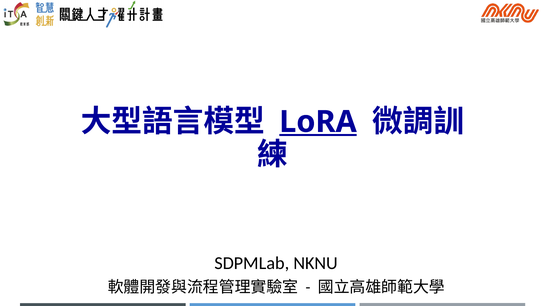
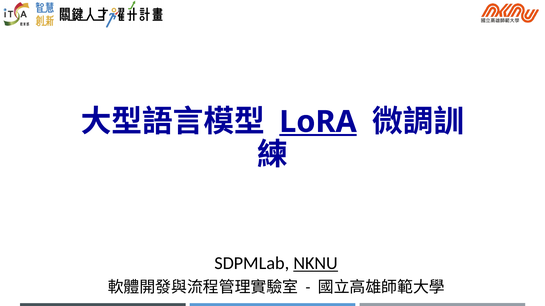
NKNU underline: none -> present
